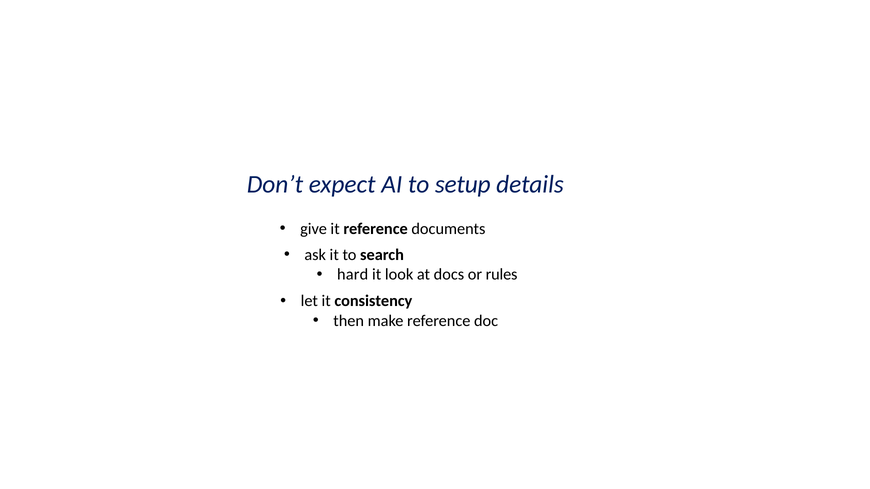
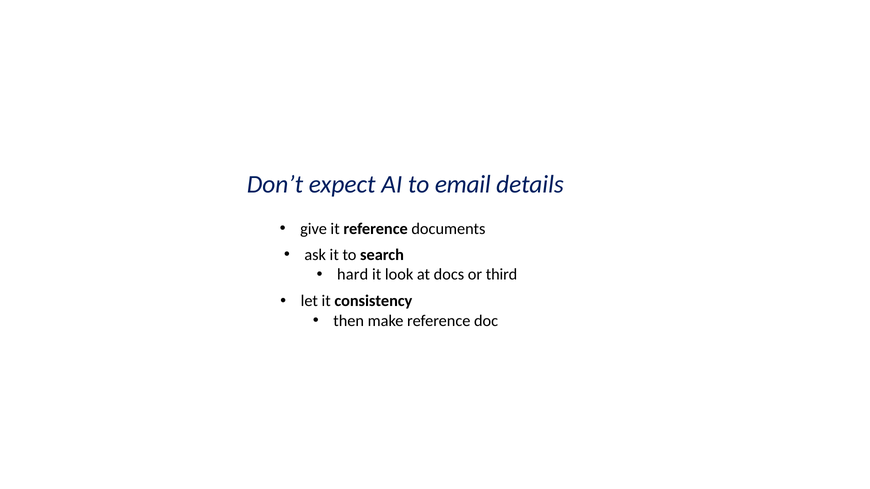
setup: setup -> email
rules: rules -> third
